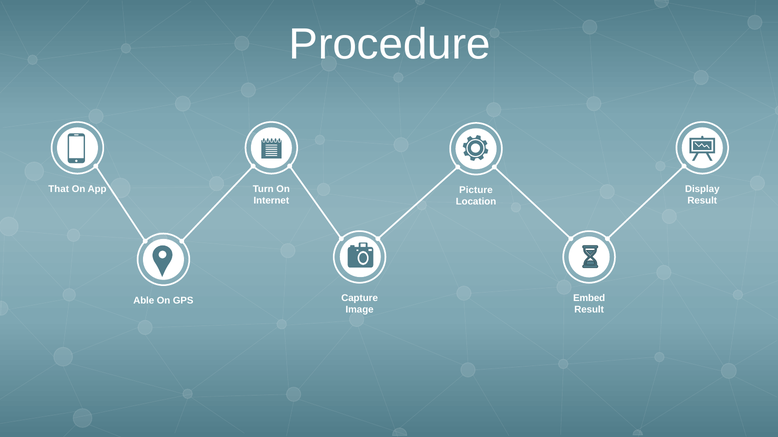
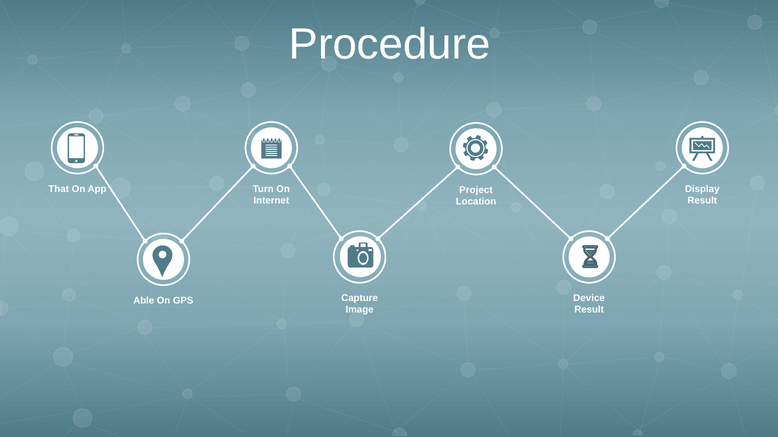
Picture: Picture -> Project
Embed: Embed -> Device
